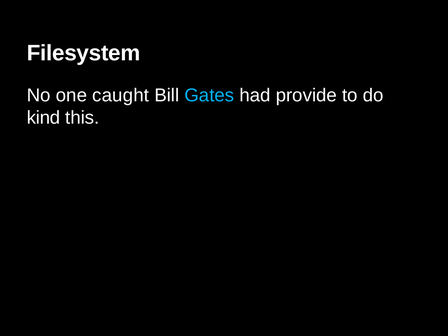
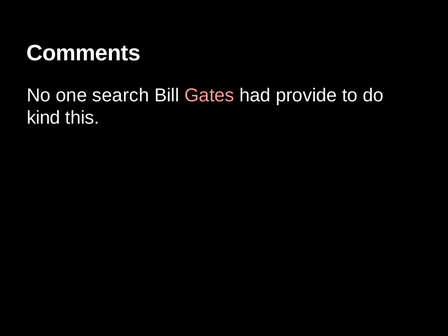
Filesystem: Filesystem -> Comments
caught: caught -> search
Gates colour: light blue -> pink
